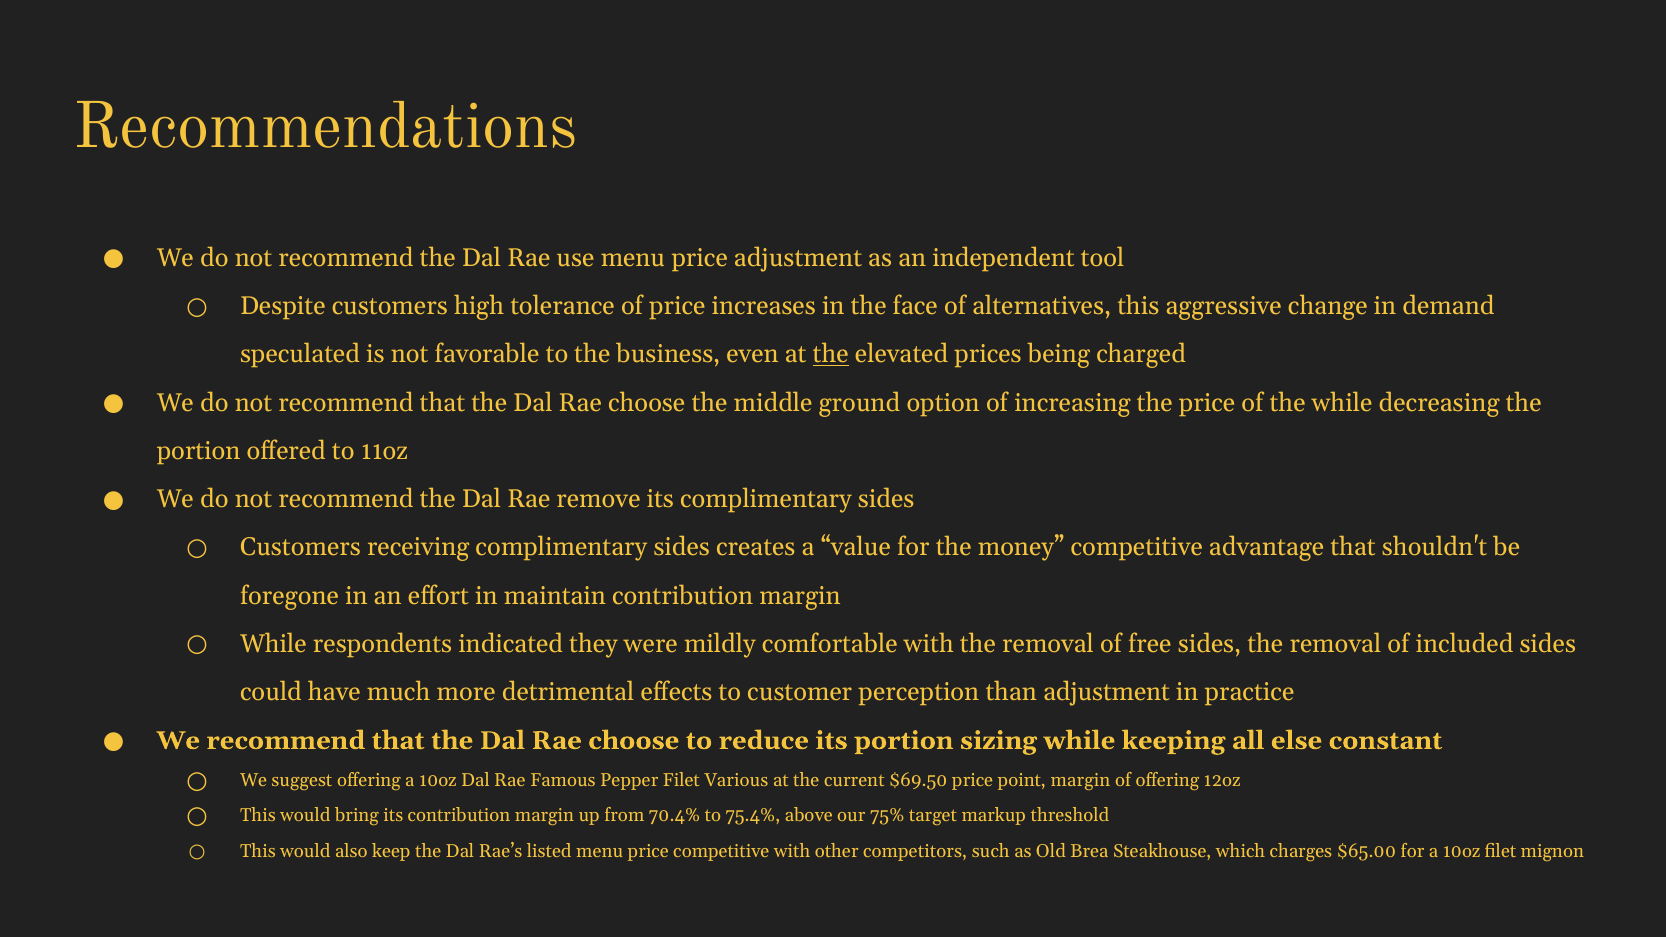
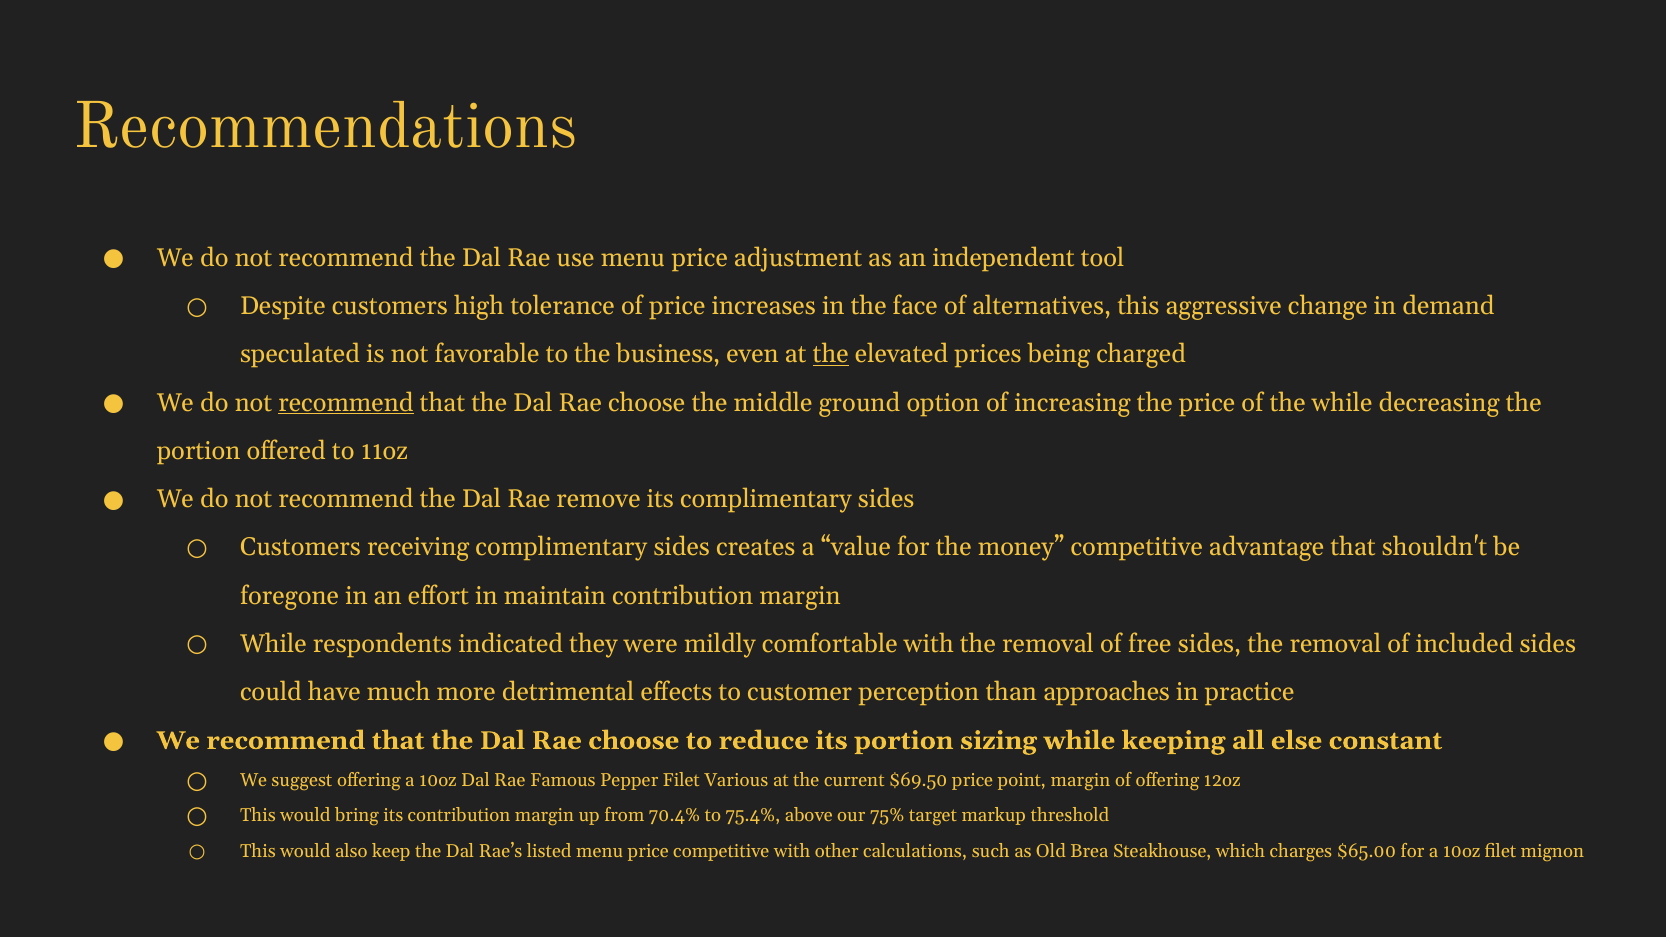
recommend at (346, 403) underline: none -> present
than adjustment: adjustment -> approaches
competitors: competitors -> calculations
